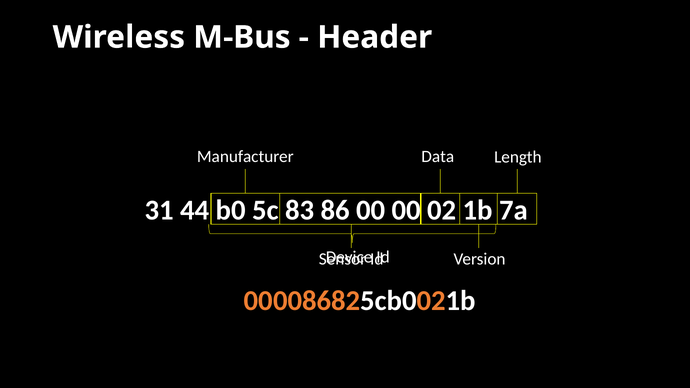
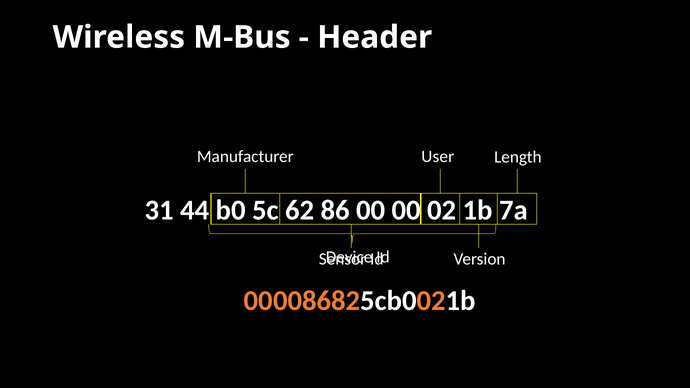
Data: Data -> User
83: 83 -> 62
